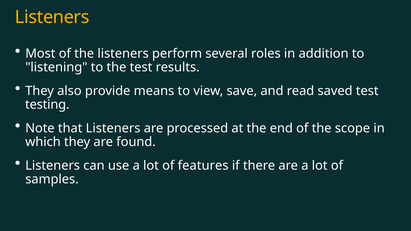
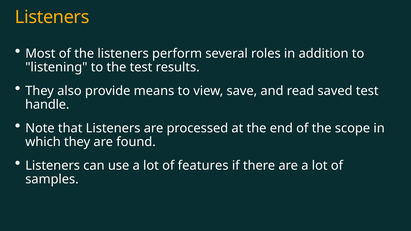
testing: testing -> handle
